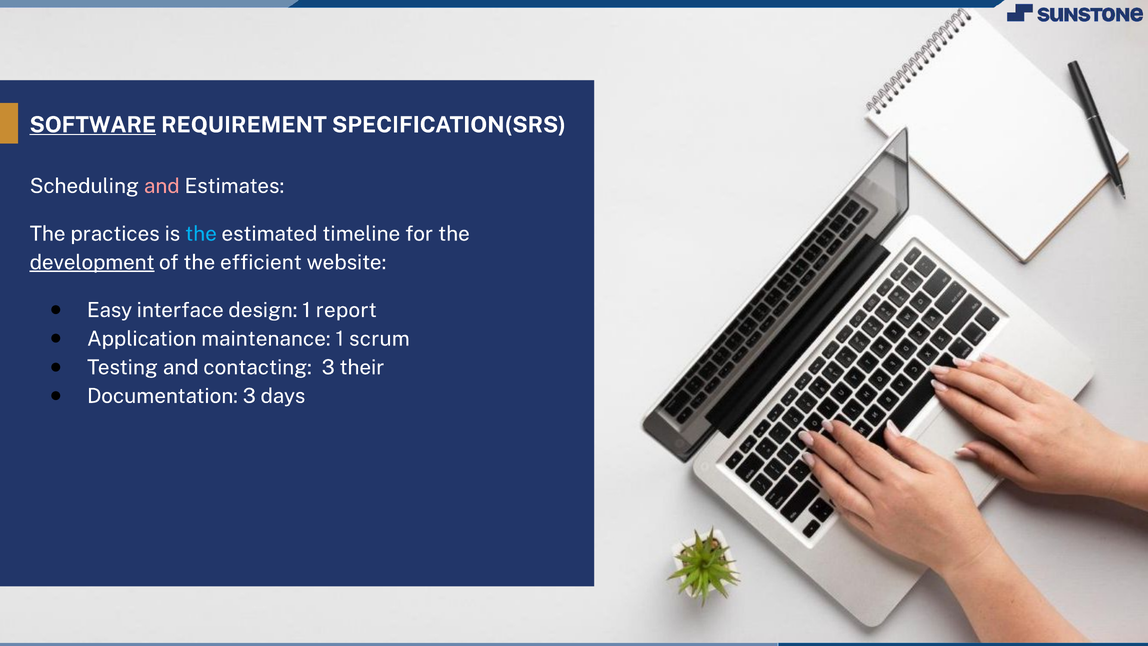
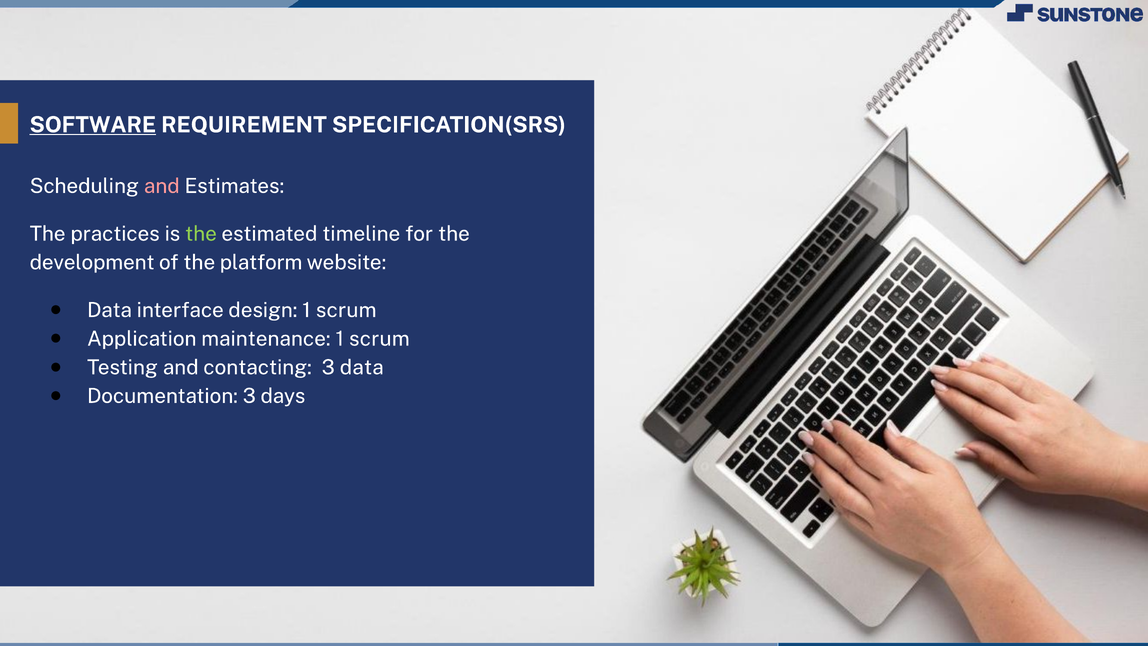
the at (201, 234) colour: light blue -> light green
development underline: present -> none
efficient: efficient -> platform
Easy at (110, 310): Easy -> Data
design 1 report: report -> scrum
3 their: their -> data
